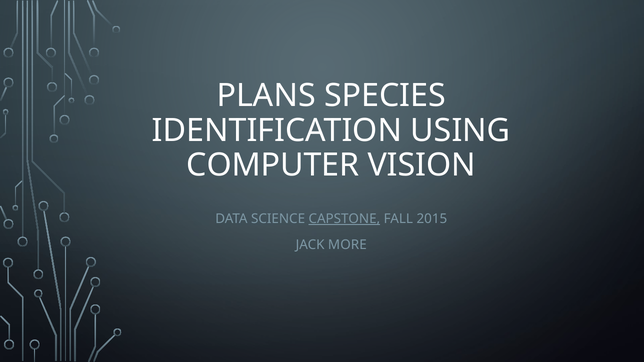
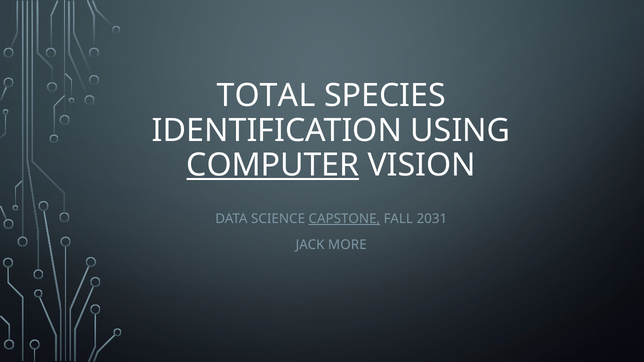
PLANS: PLANS -> TOTAL
COMPUTER underline: none -> present
2015: 2015 -> 2031
